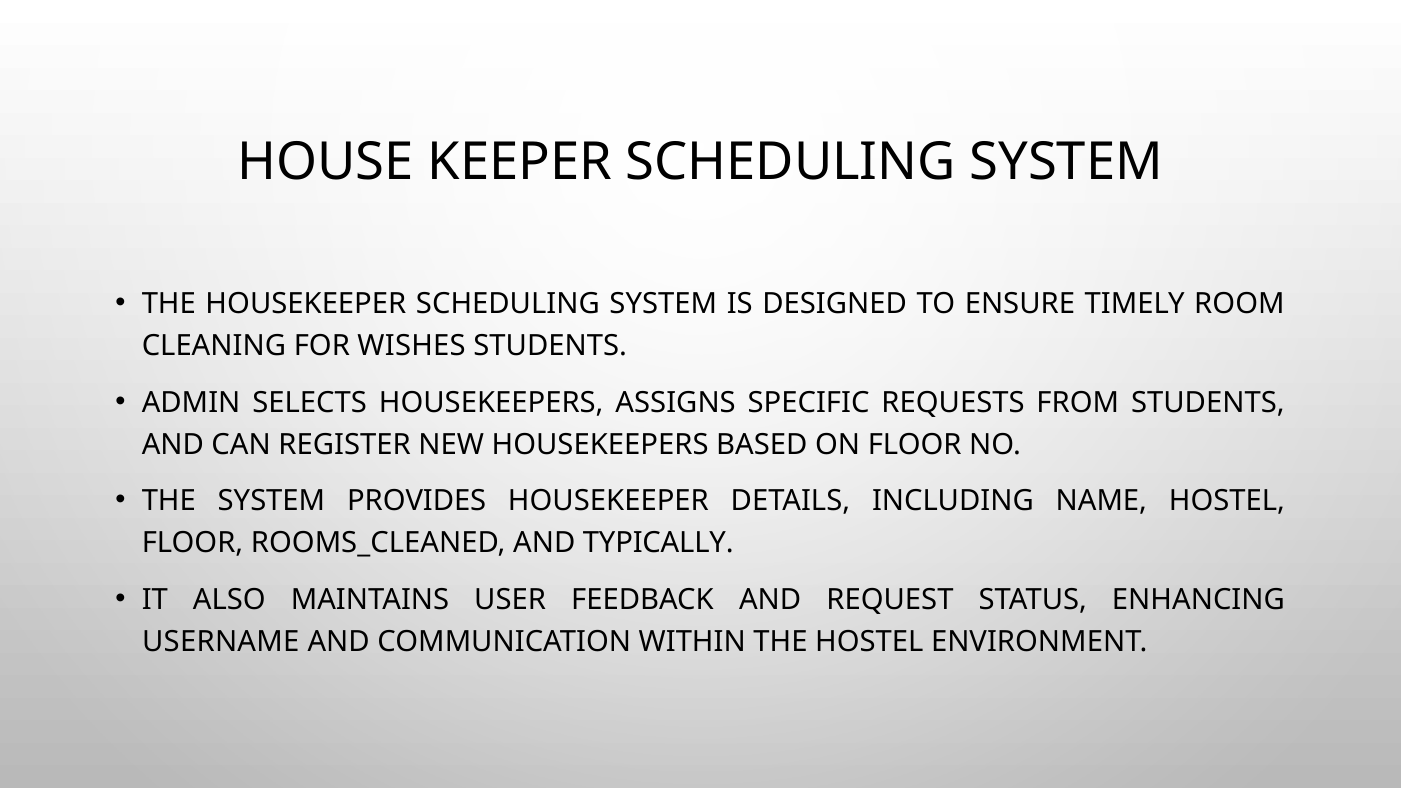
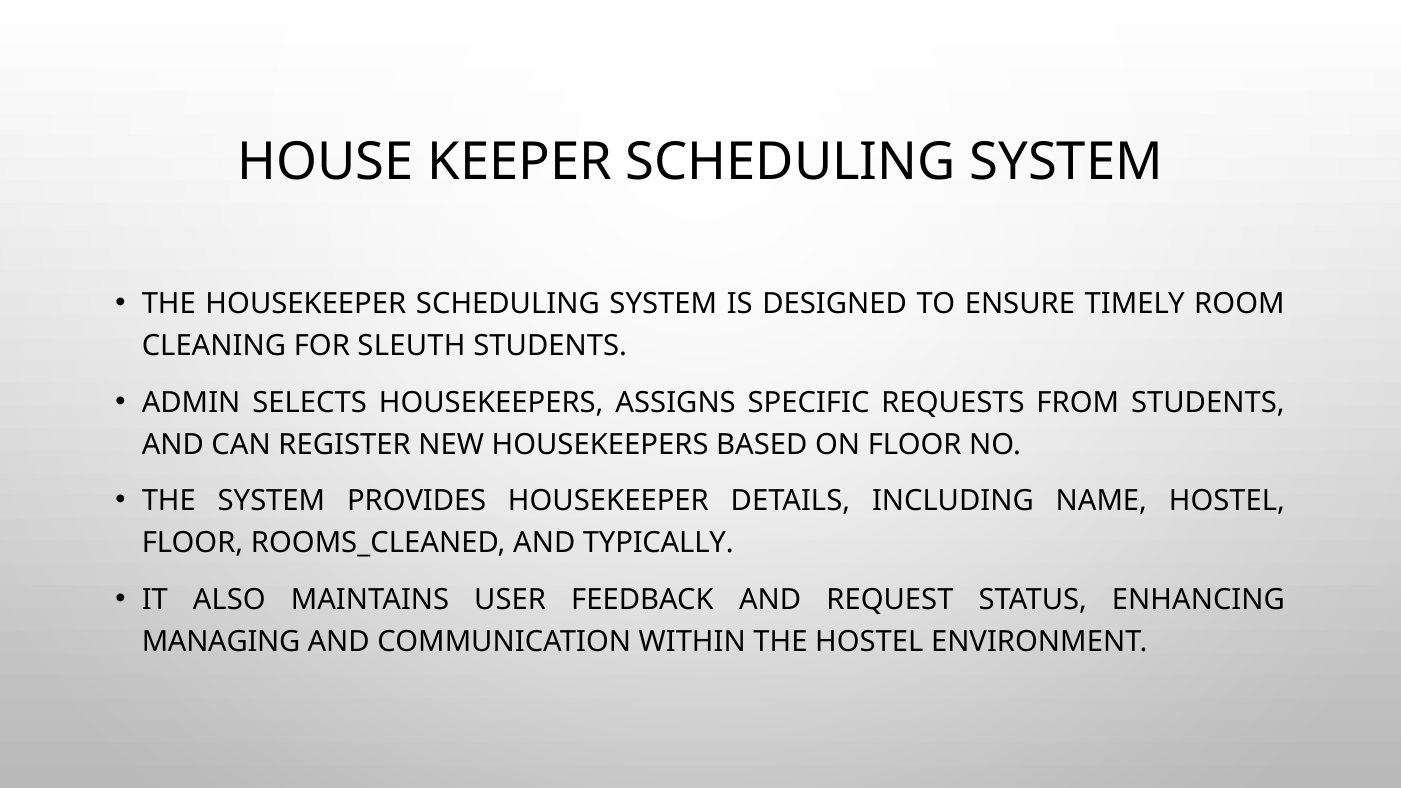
WISHES: WISHES -> SLEUTH
USERNAME: USERNAME -> MANAGING
